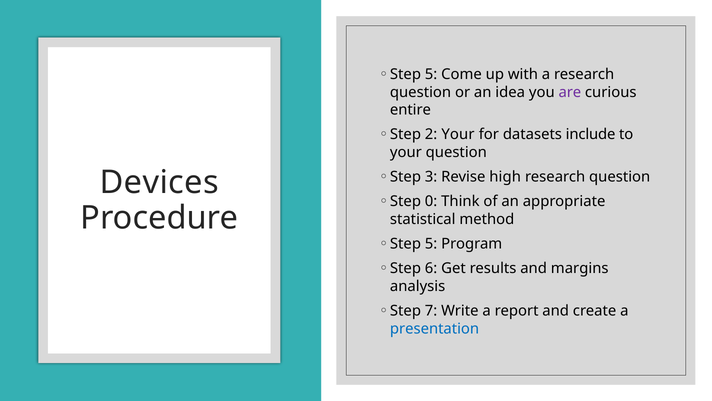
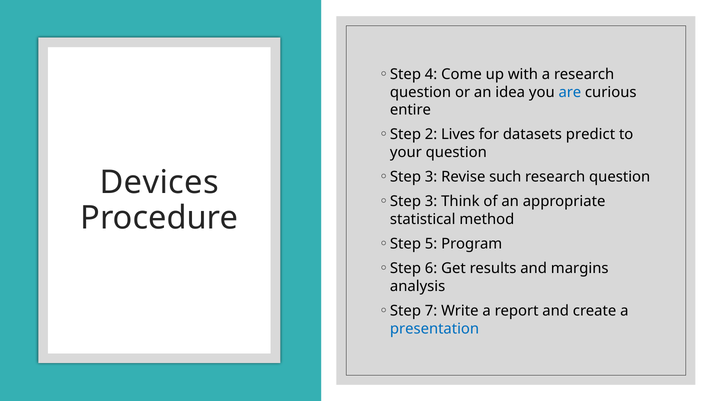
5 at (431, 74): 5 -> 4
are colour: purple -> blue
2 Your: Your -> Lives
include: include -> predict
high: high -> such
0 at (431, 201): 0 -> 3
